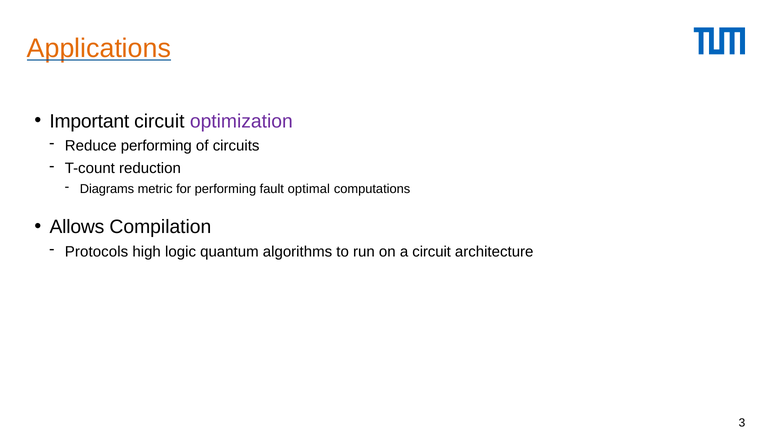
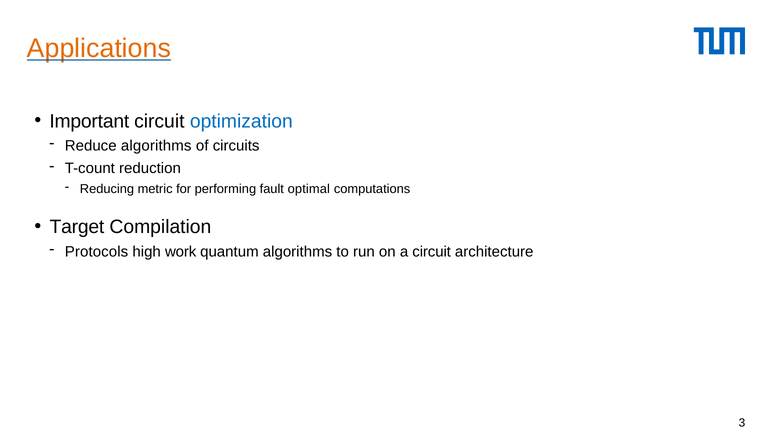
optimization colour: purple -> blue
Reduce performing: performing -> algorithms
Diagrams: Diagrams -> Reducing
Allows: Allows -> Target
logic: logic -> work
